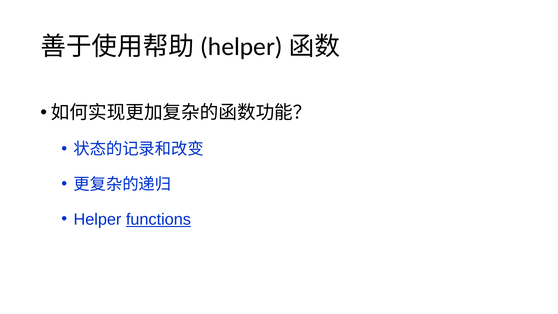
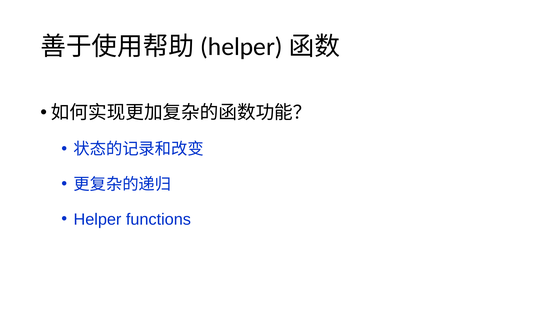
functions underline: present -> none
